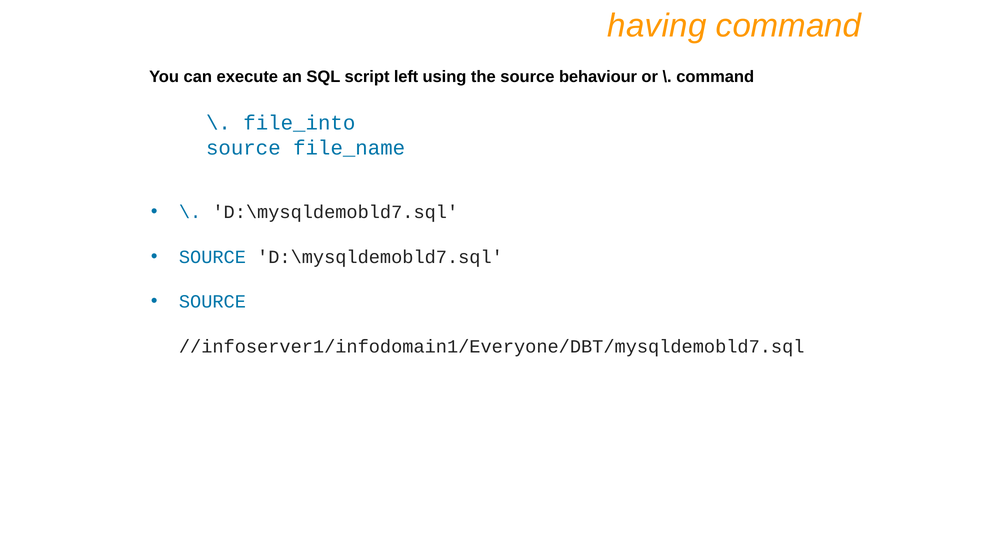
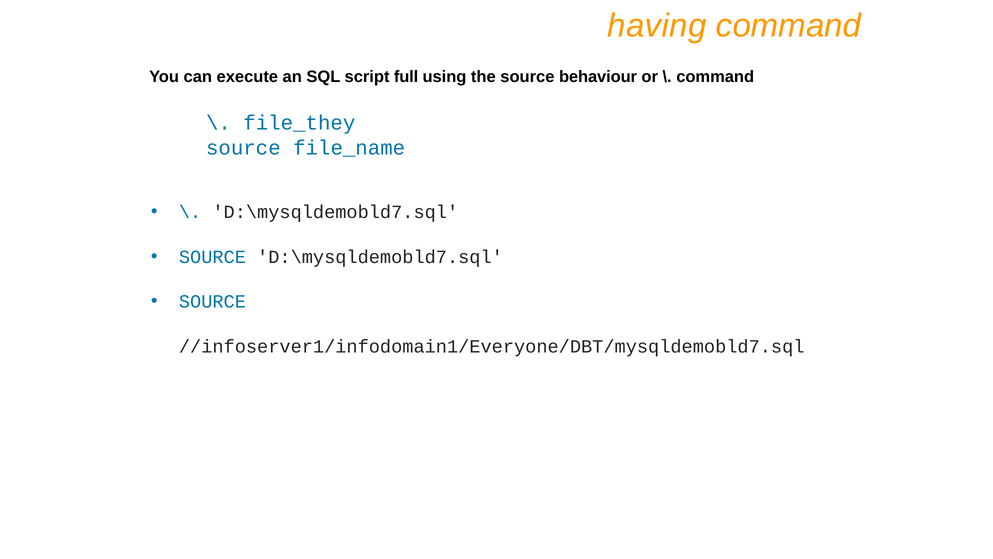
left: left -> full
file_into: file_into -> file_they
